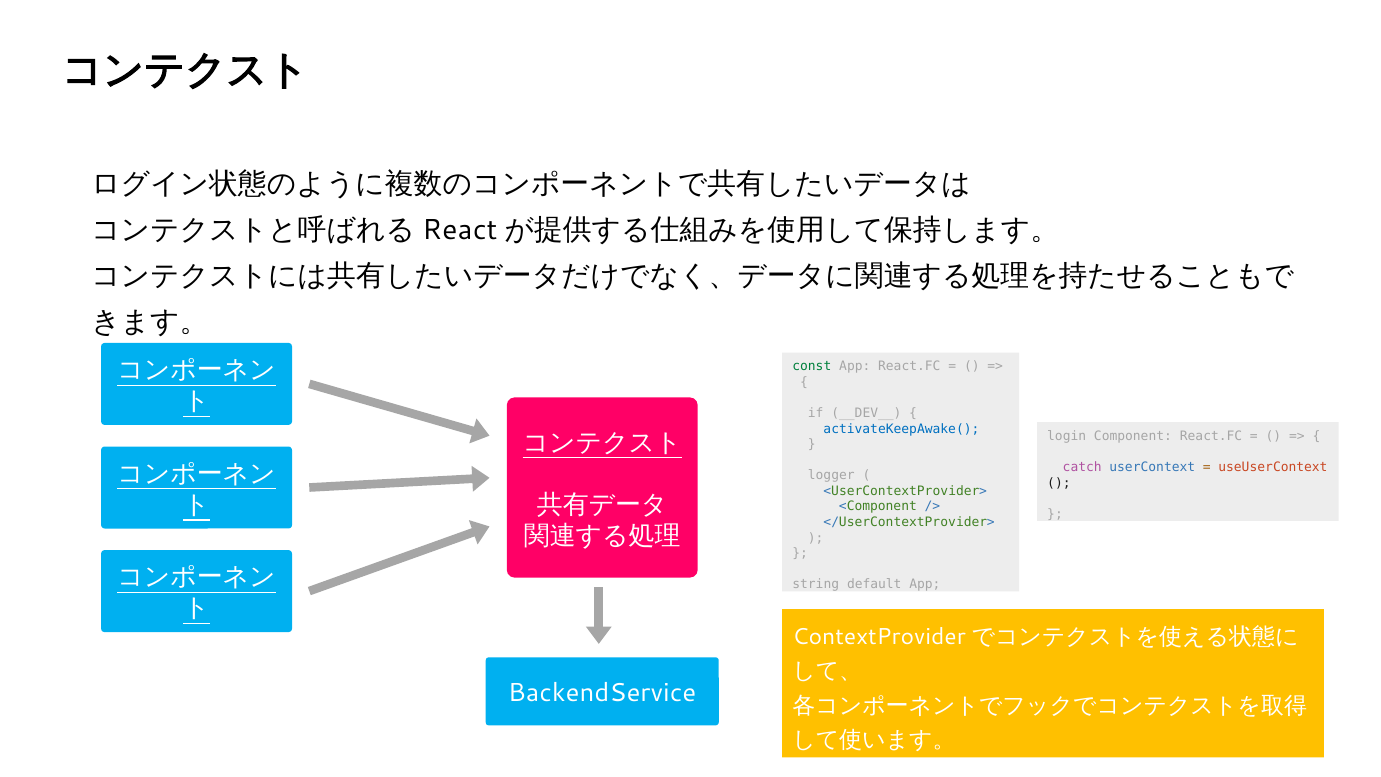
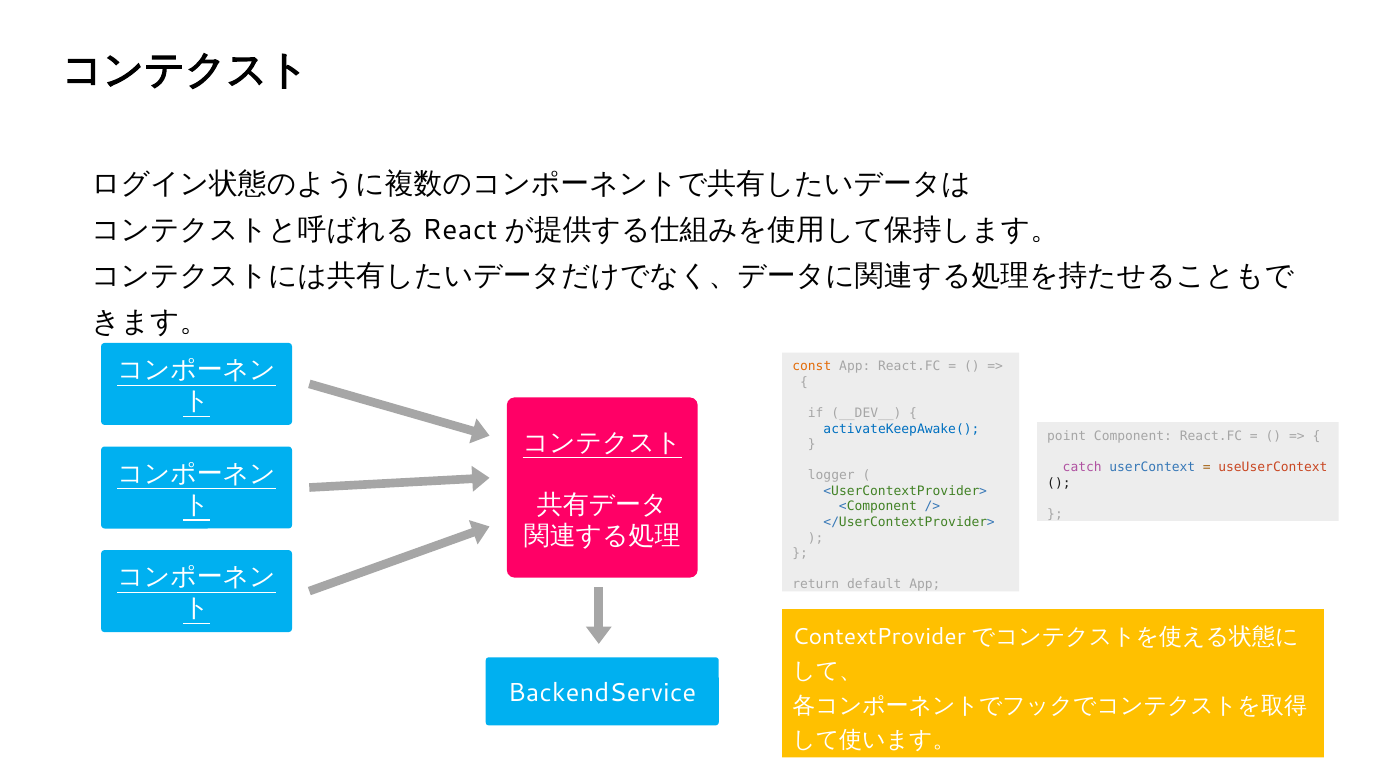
const colour: green -> orange
login: login -> point
string: string -> return
